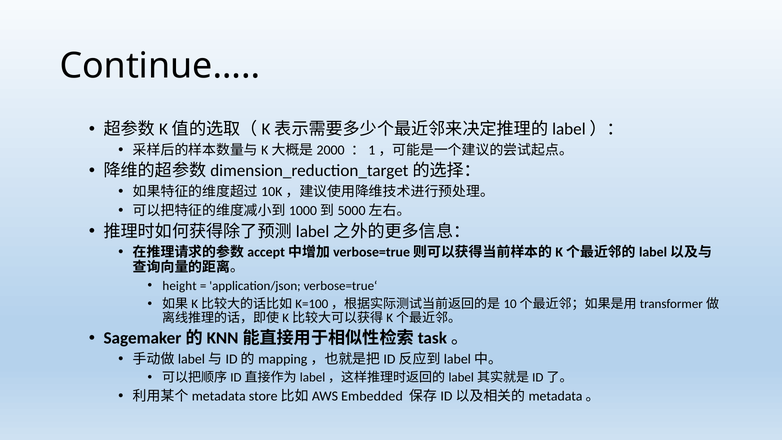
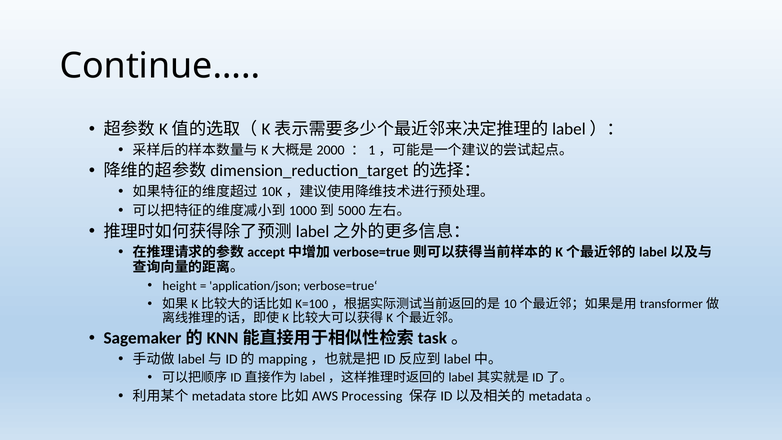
Embedded: Embedded -> Processing
